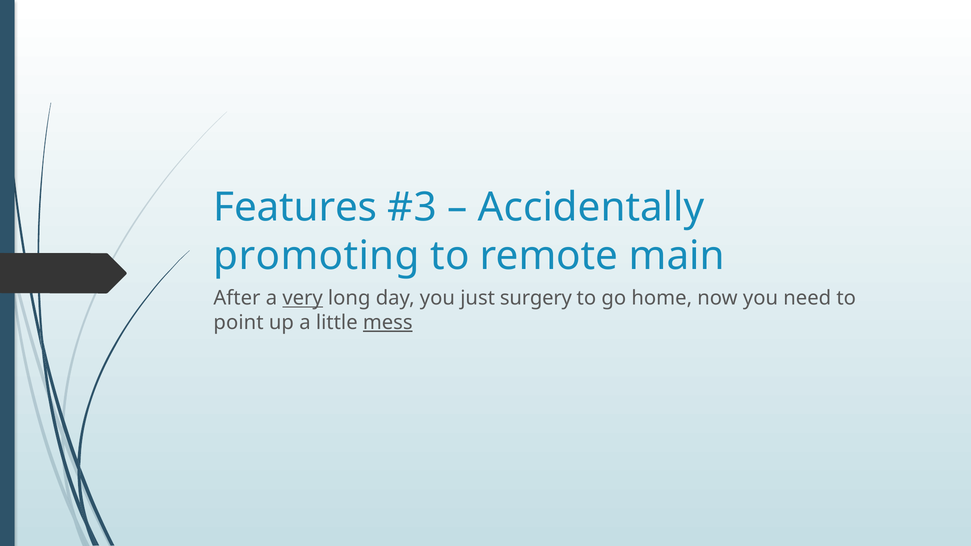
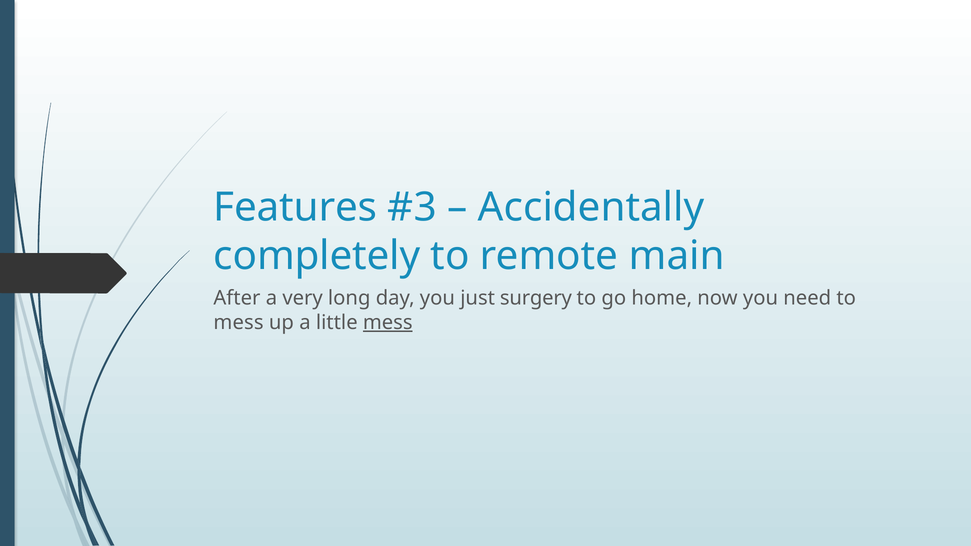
promoting: promoting -> completely
very underline: present -> none
point at (239, 323): point -> mess
